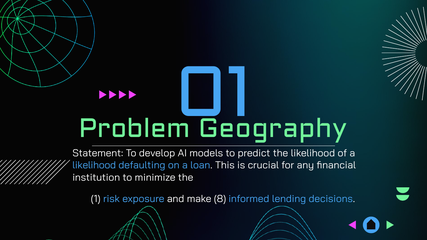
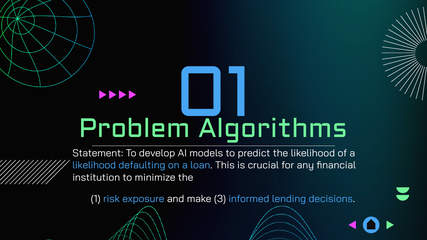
Geography: Geography -> Algorithms
8: 8 -> 3
